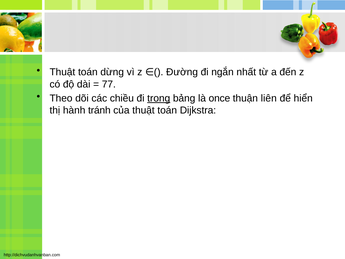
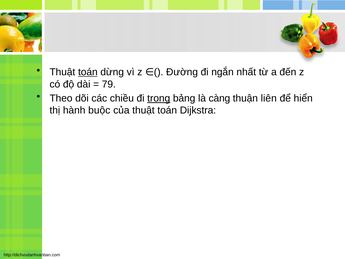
toán at (88, 72) underline: none -> present
77: 77 -> 79
once: once -> càng
tránh: tránh -> buộc
